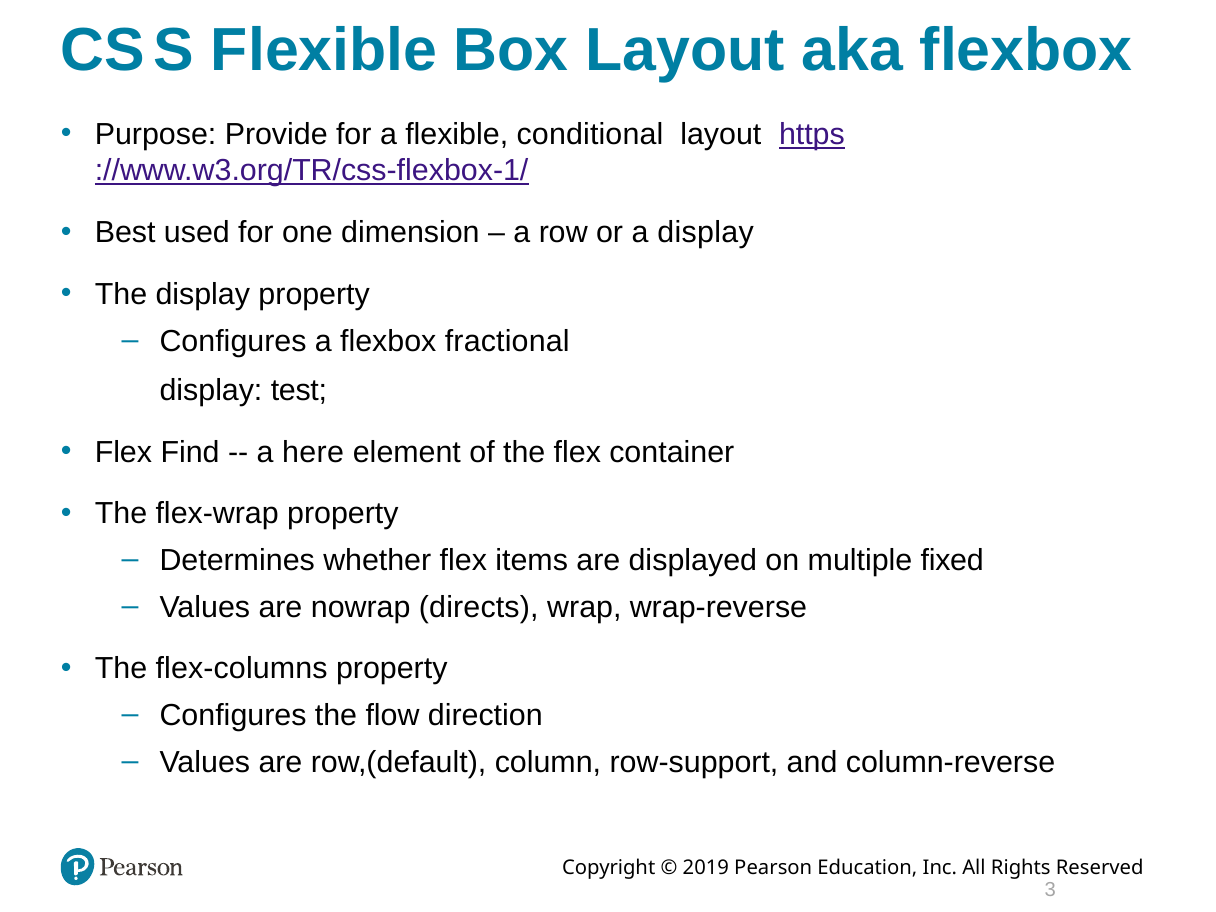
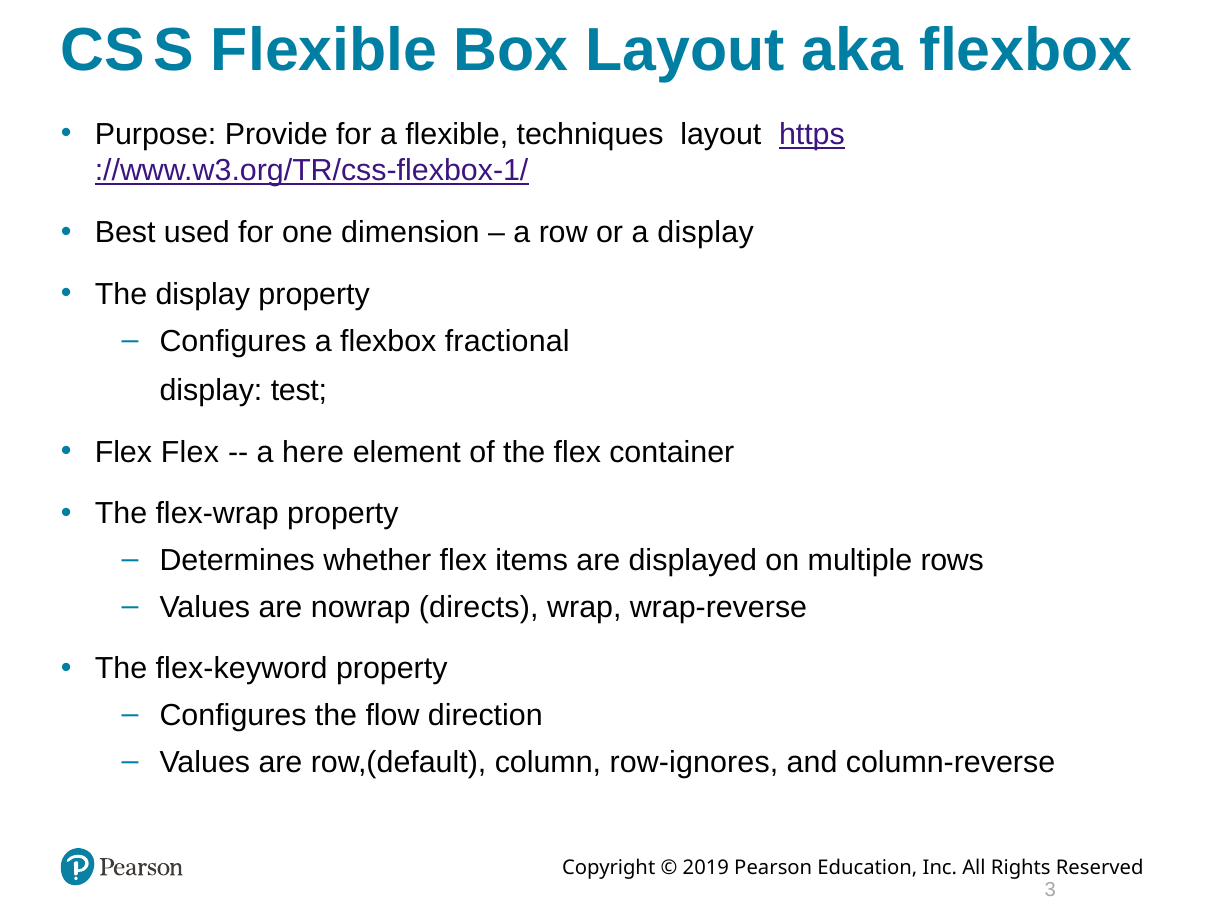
conditional: conditional -> techniques
Flex Find: Find -> Flex
fixed: fixed -> rows
flex-columns: flex-columns -> flex-keyword
row-support: row-support -> row-ignores
